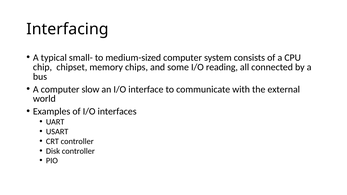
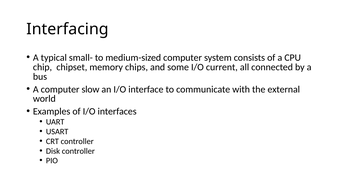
reading: reading -> current
